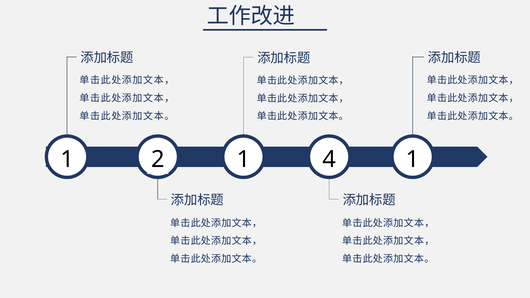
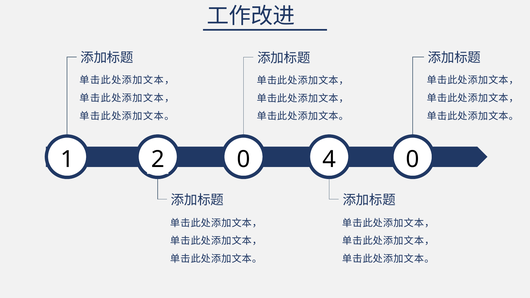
2 1: 1 -> 0
4 1: 1 -> 0
